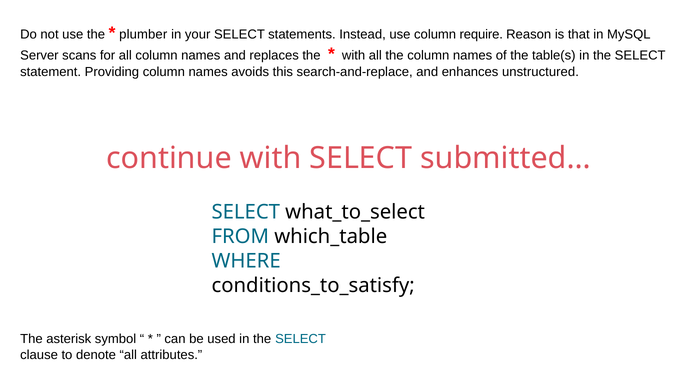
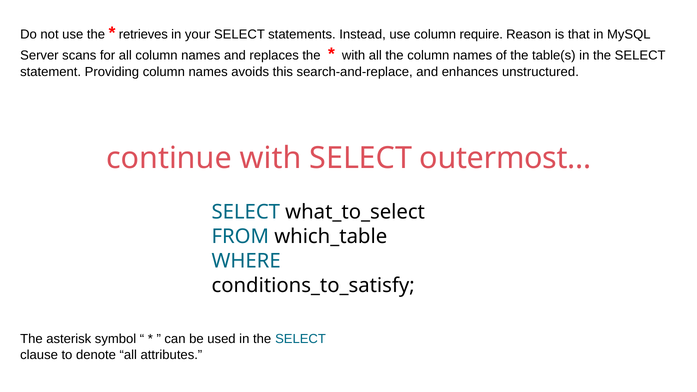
plumber: plumber -> retrieves
submitted…: submitted… -> outermost…
